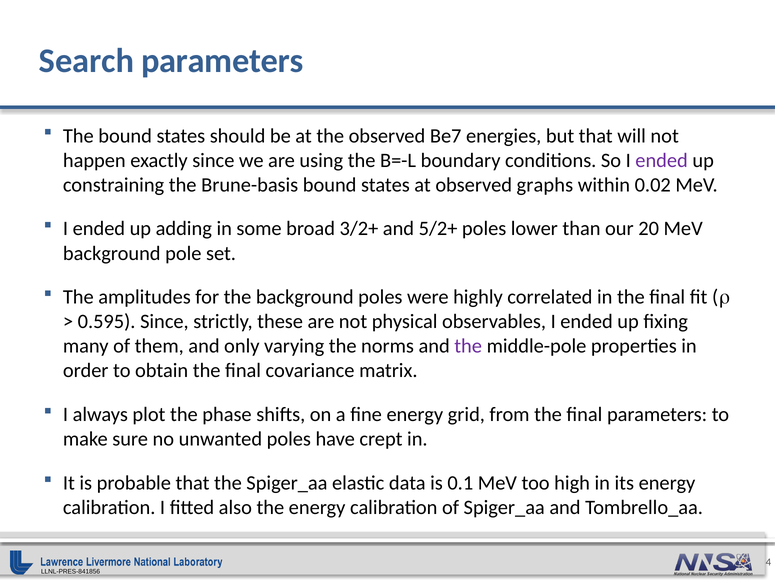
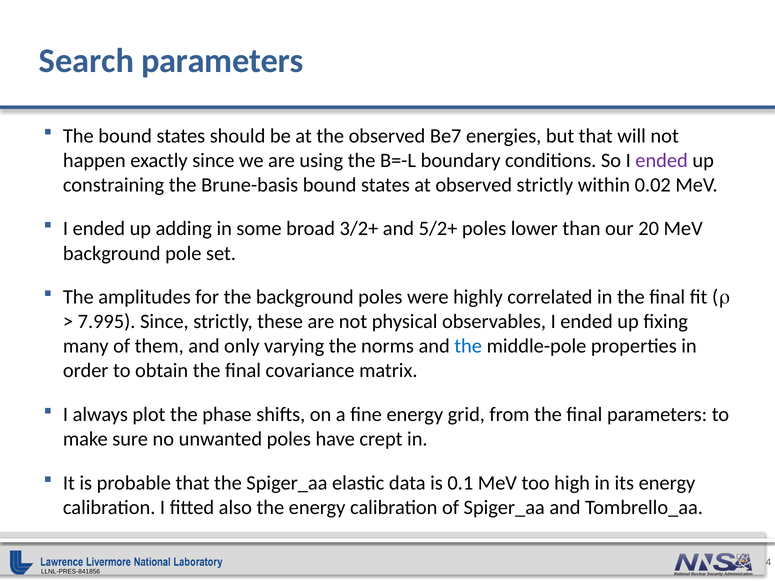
observed graphs: graphs -> strictly
0.595: 0.595 -> 7.995
the at (468, 346) colour: purple -> blue
